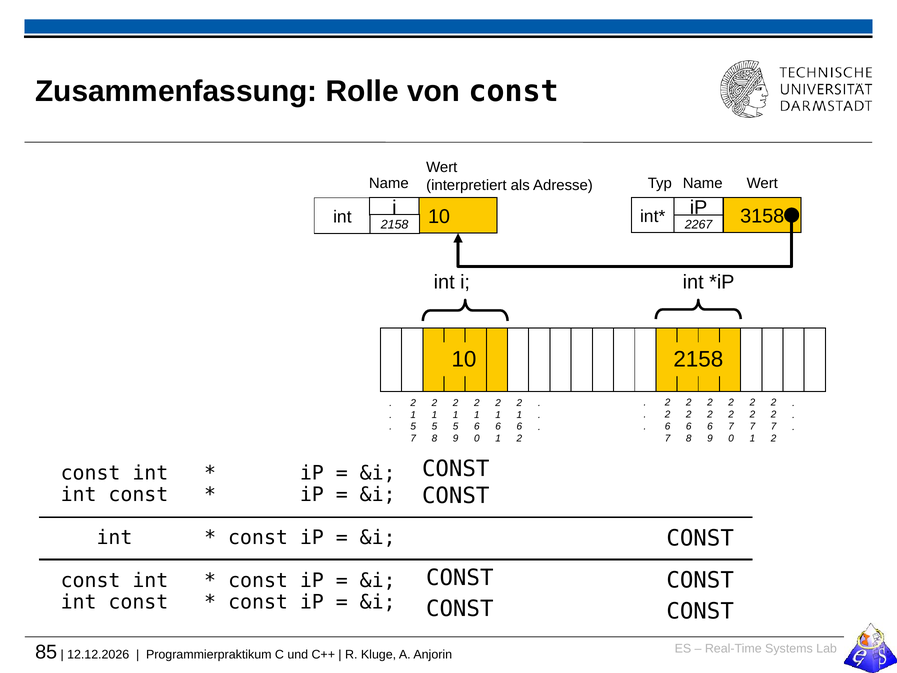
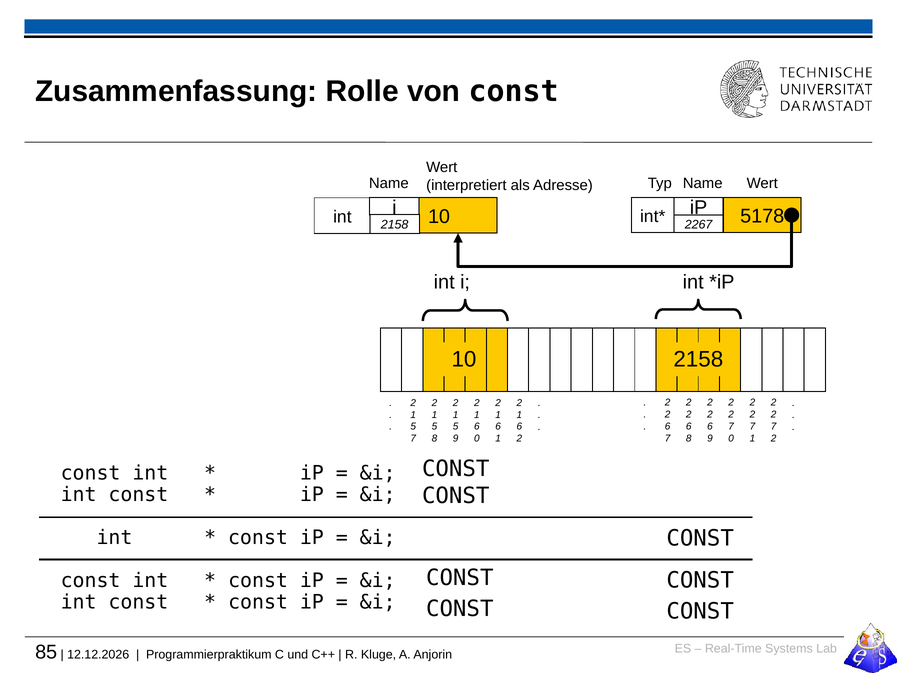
3158: 3158 -> 5178
